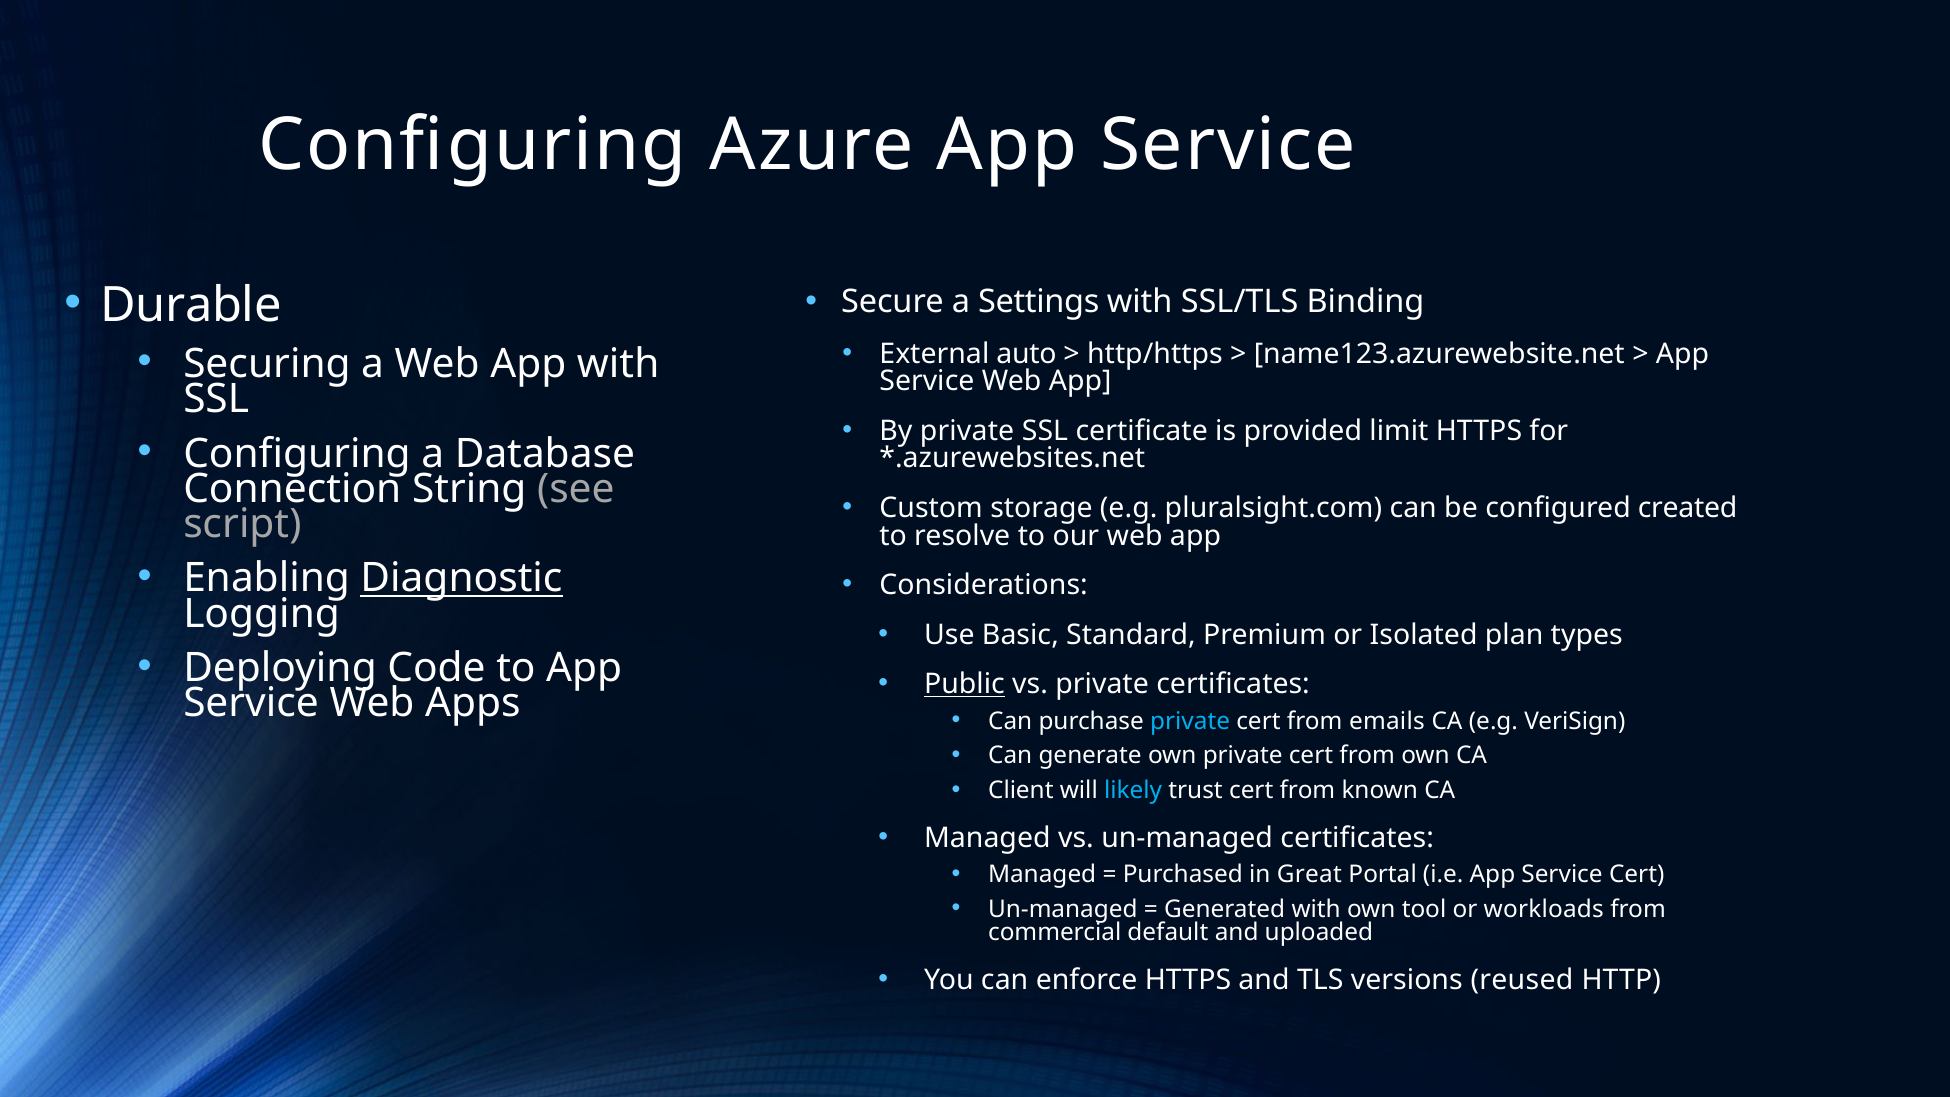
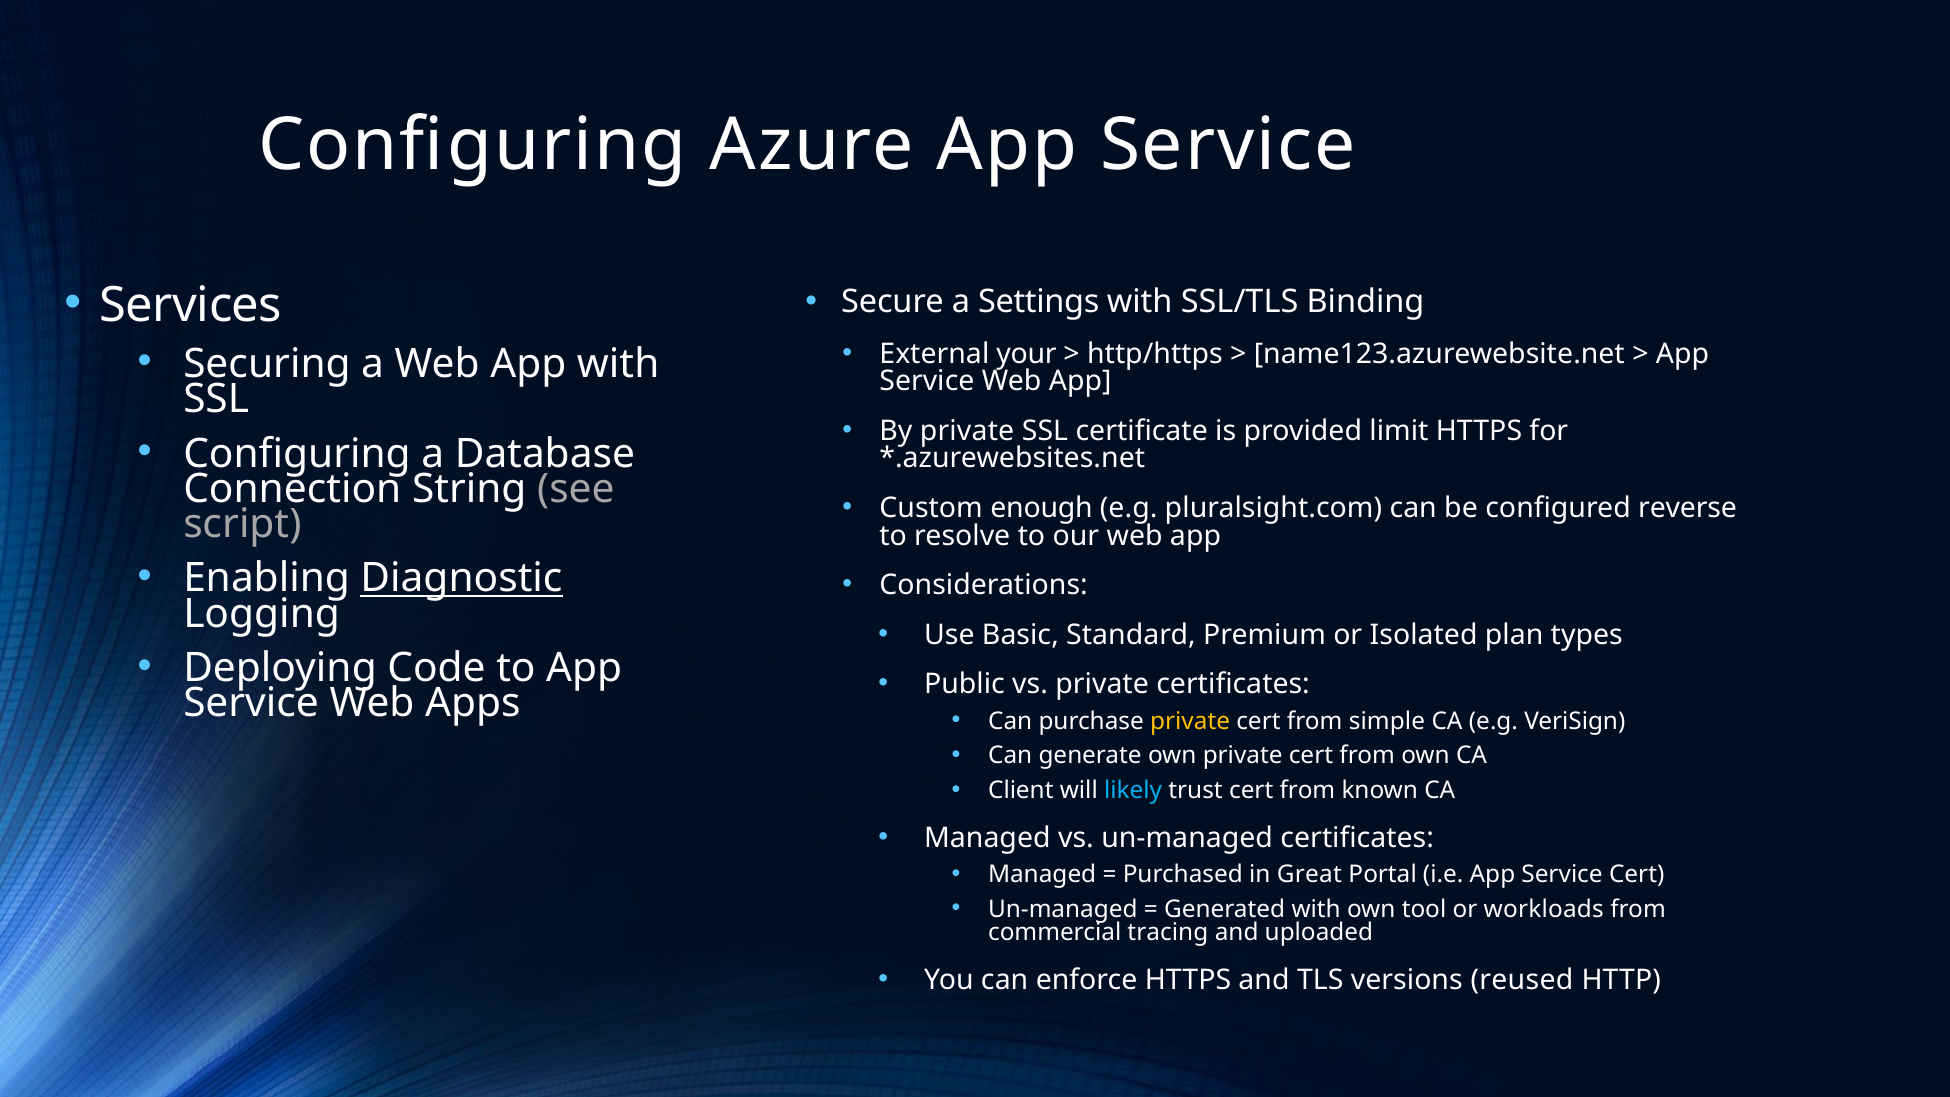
Durable: Durable -> Services
auto: auto -> your
storage: storage -> enough
created: created -> reverse
Public underline: present -> none
private at (1190, 721) colour: light blue -> yellow
emails: emails -> simple
default: default -> tracing
